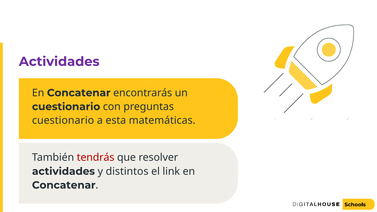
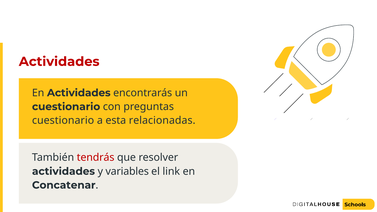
Actividades at (59, 62) colour: purple -> red
Concatenar at (79, 93): Concatenar -> Actividades
matemáticas: matemáticas -> relacionadas
distintos: distintos -> variables
